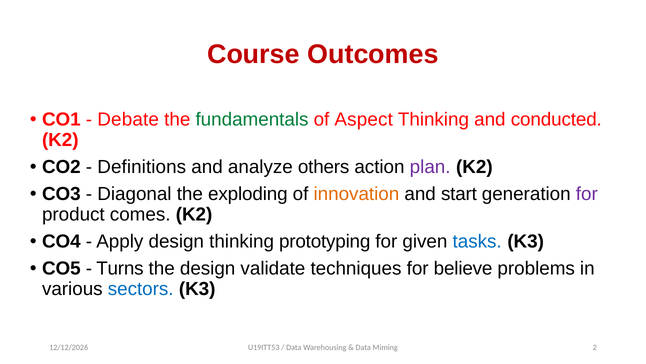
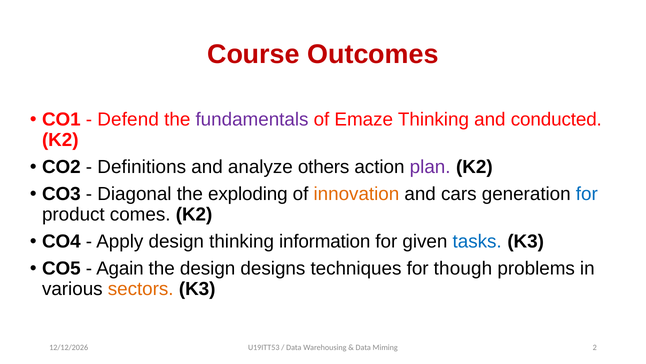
Debate: Debate -> Defend
fundamentals colour: green -> purple
Aspect: Aspect -> Emaze
start: start -> cars
for at (587, 194) colour: purple -> blue
prototyping: prototyping -> information
Turns: Turns -> Again
validate: validate -> designs
believe: believe -> though
sectors colour: blue -> orange
